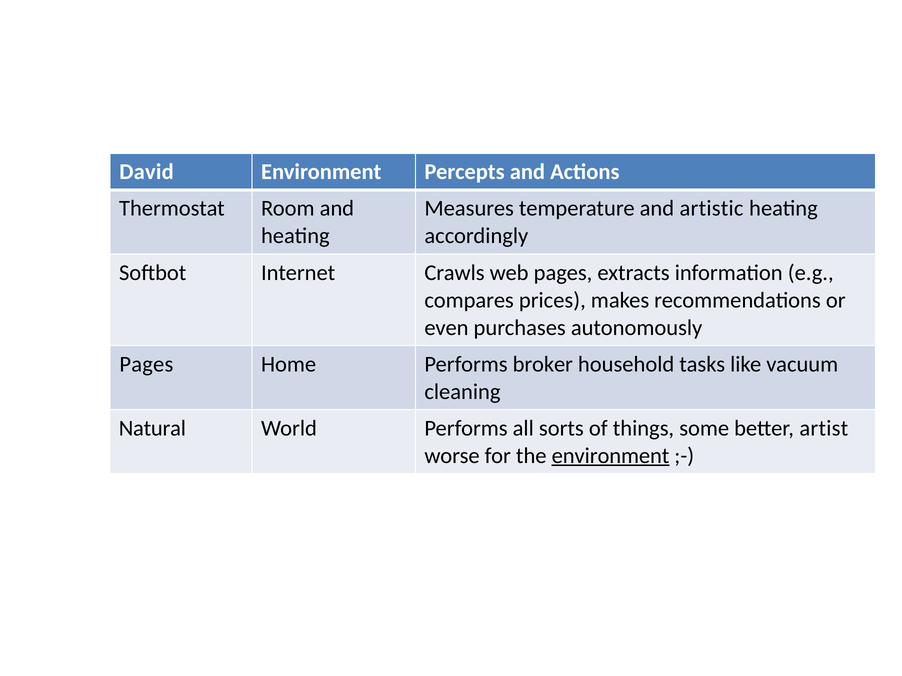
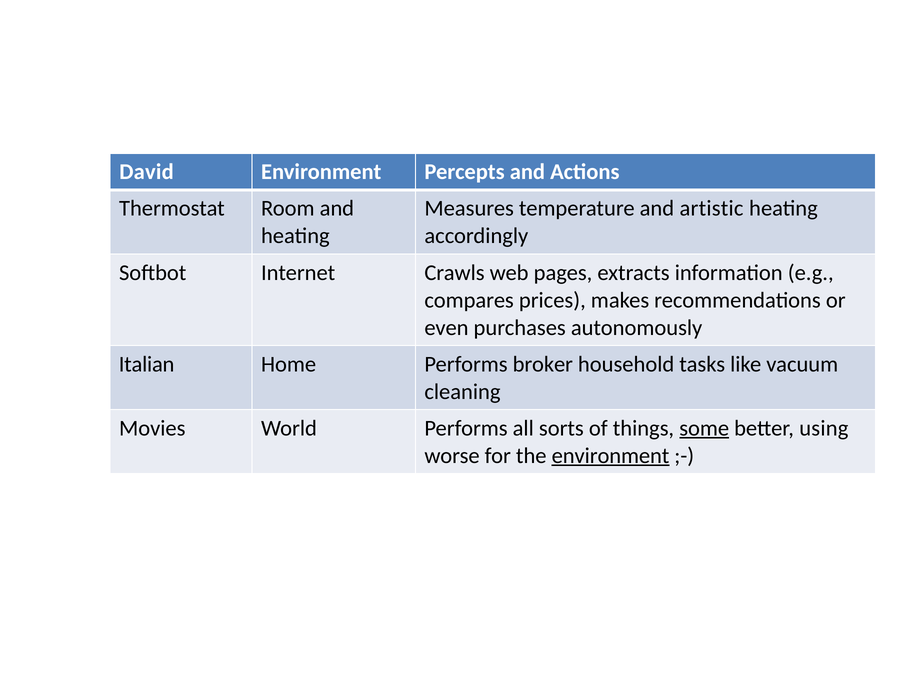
Pages at (146, 364): Pages -> Italian
Natural: Natural -> Movies
some underline: none -> present
artist: artist -> using
